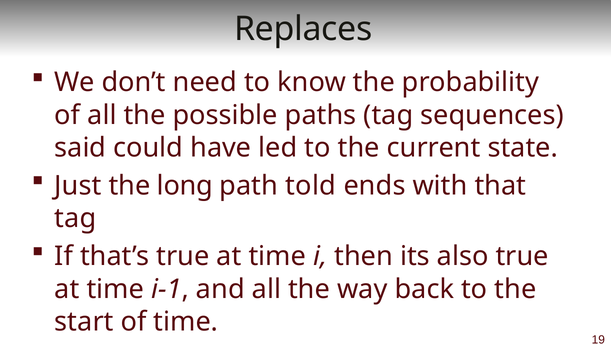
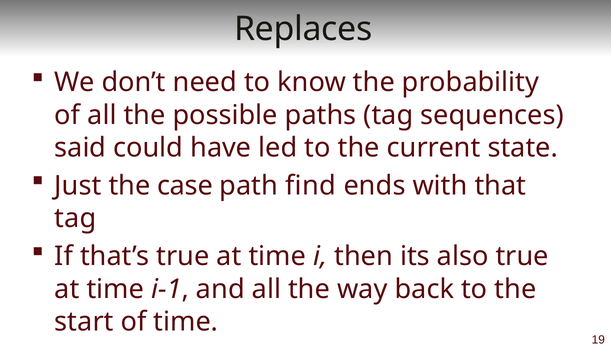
long: long -> case
told: told -> find
